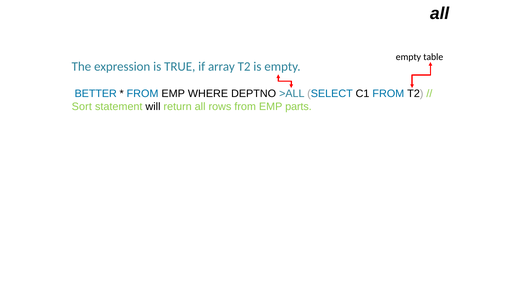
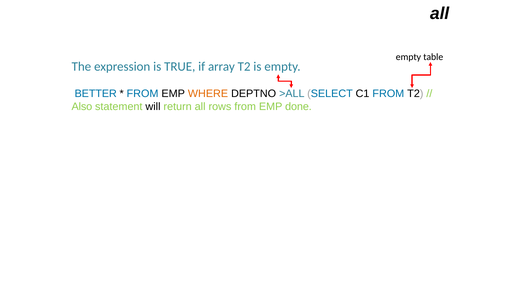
WHERE colour: black -> orange
Sort: Sort -> Also
parts: parts -> done
